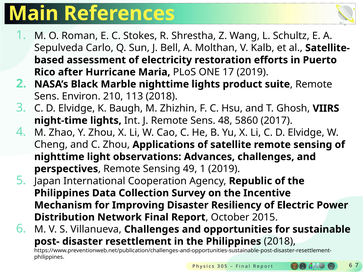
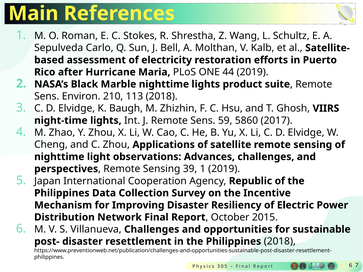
17: 17 -> 44
48: 48 -> 59
49: 49 -> 39
